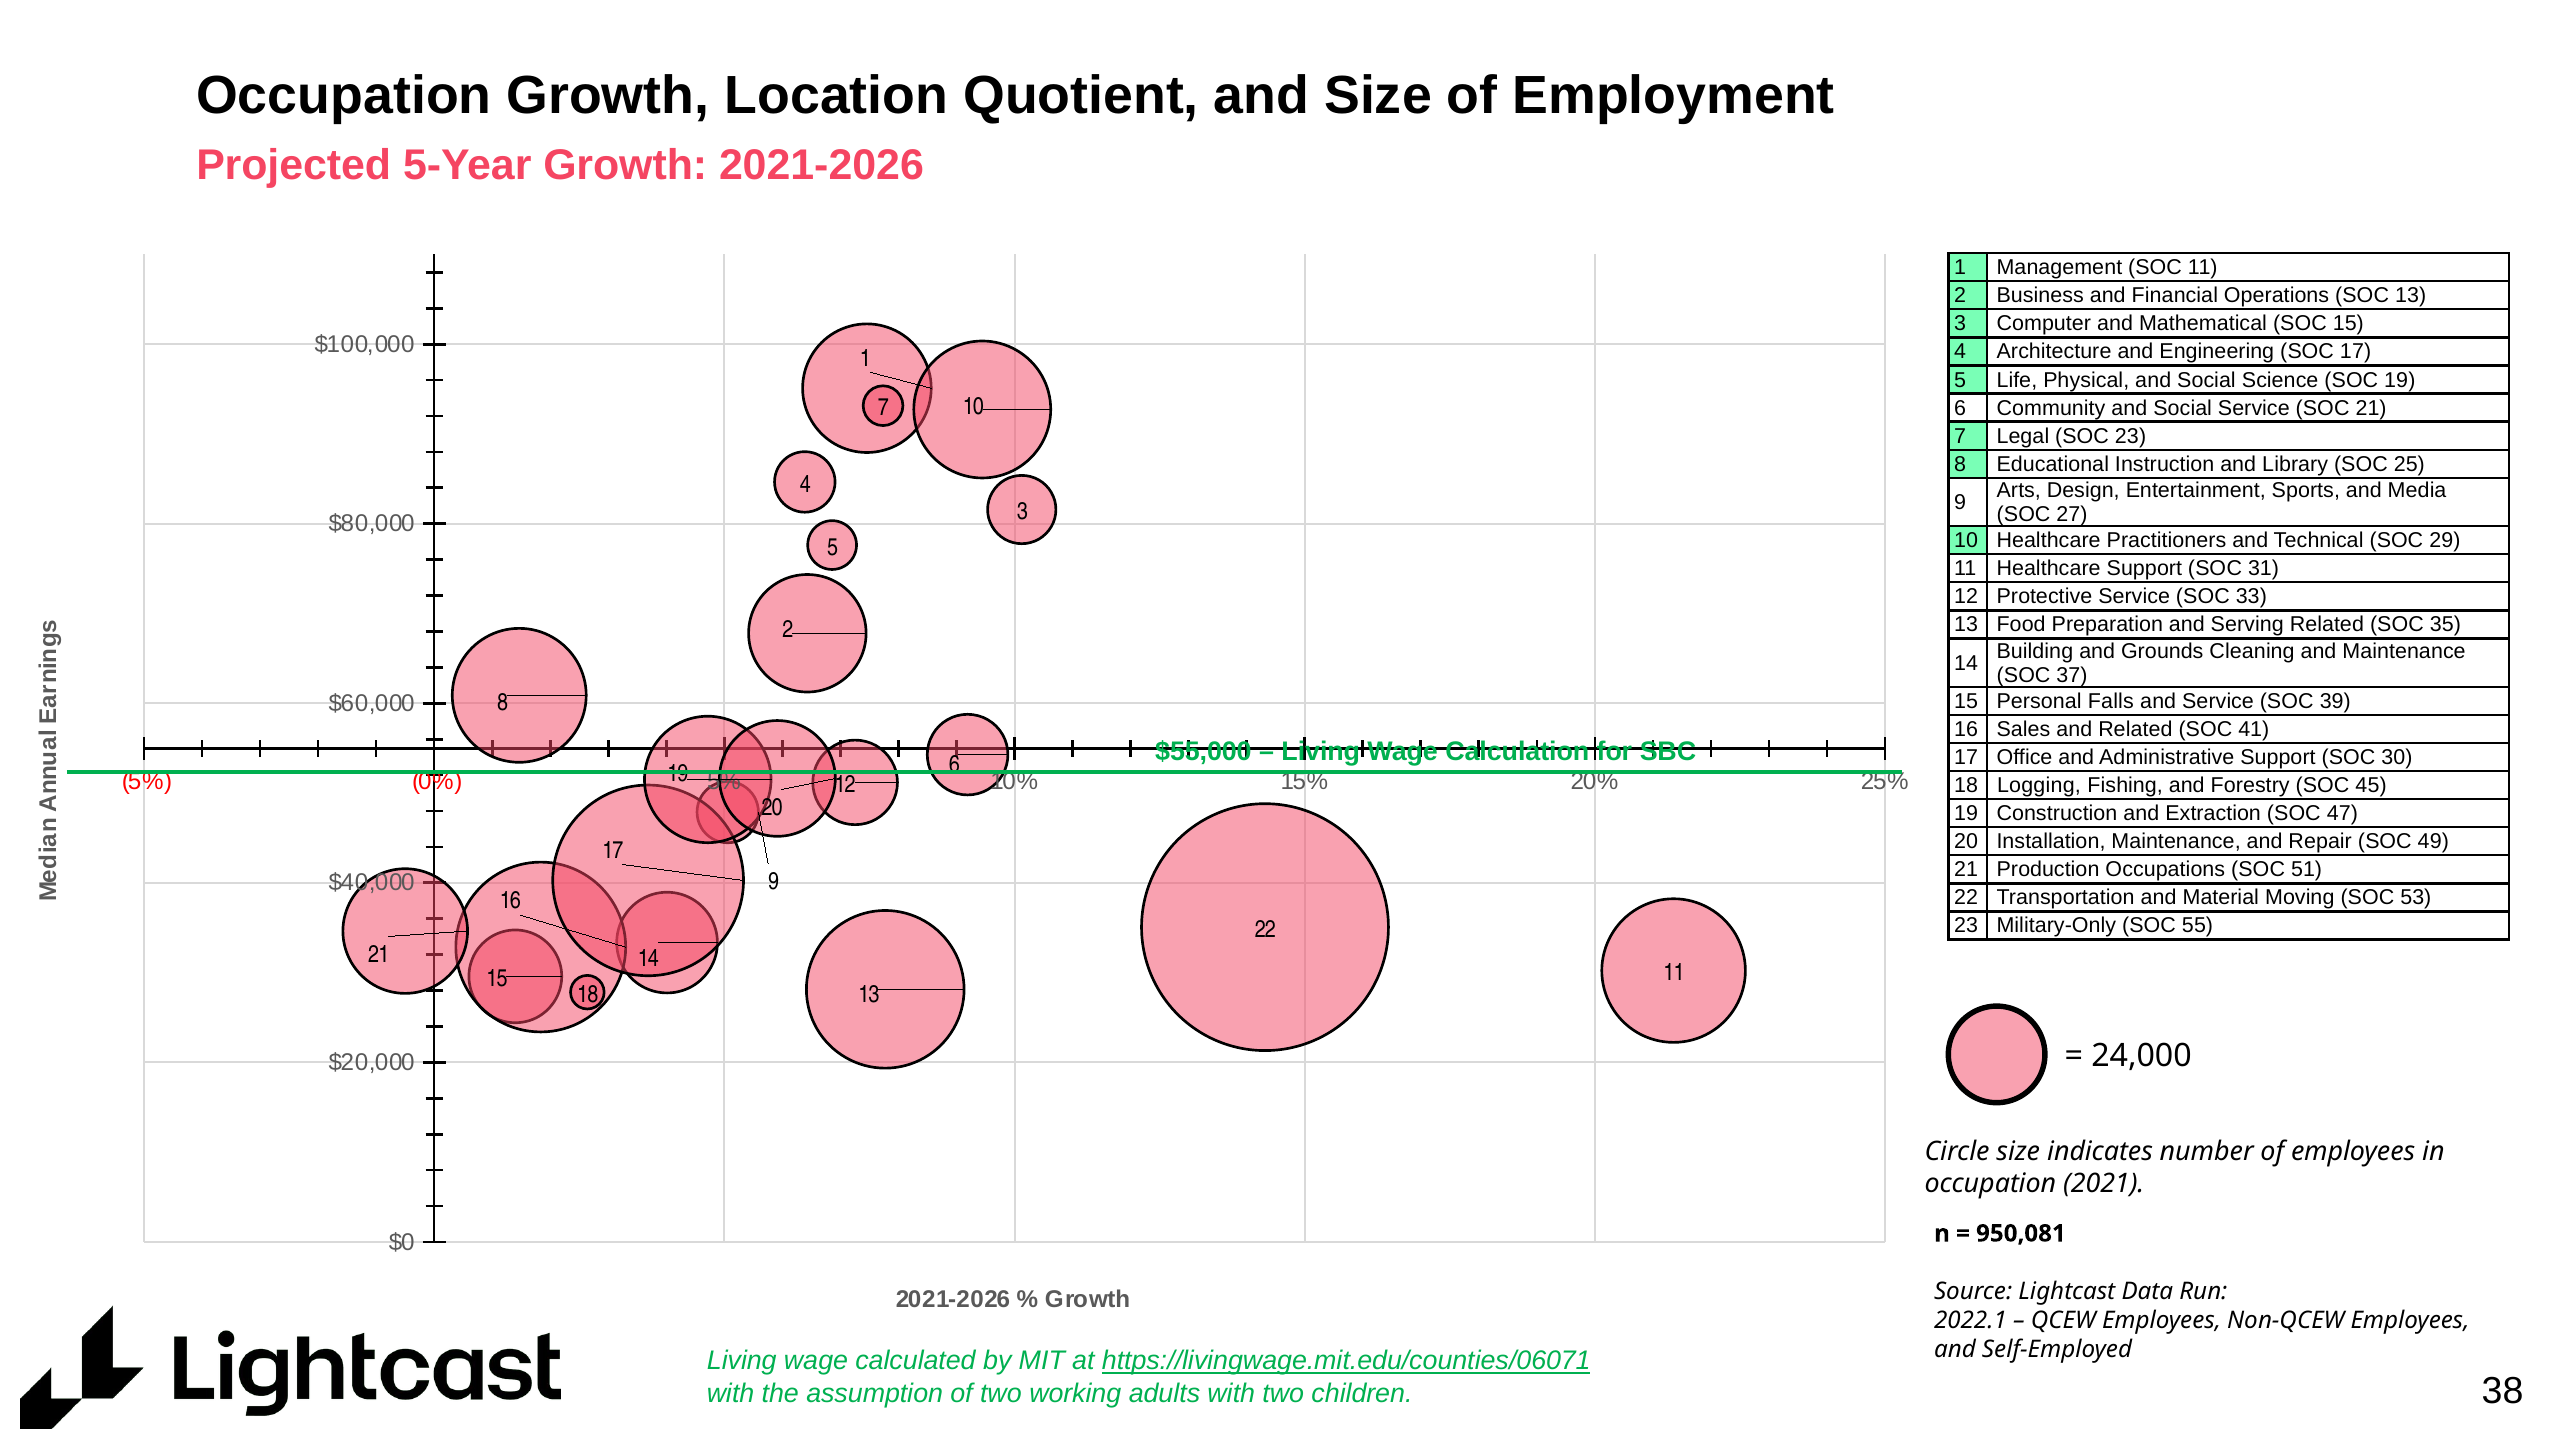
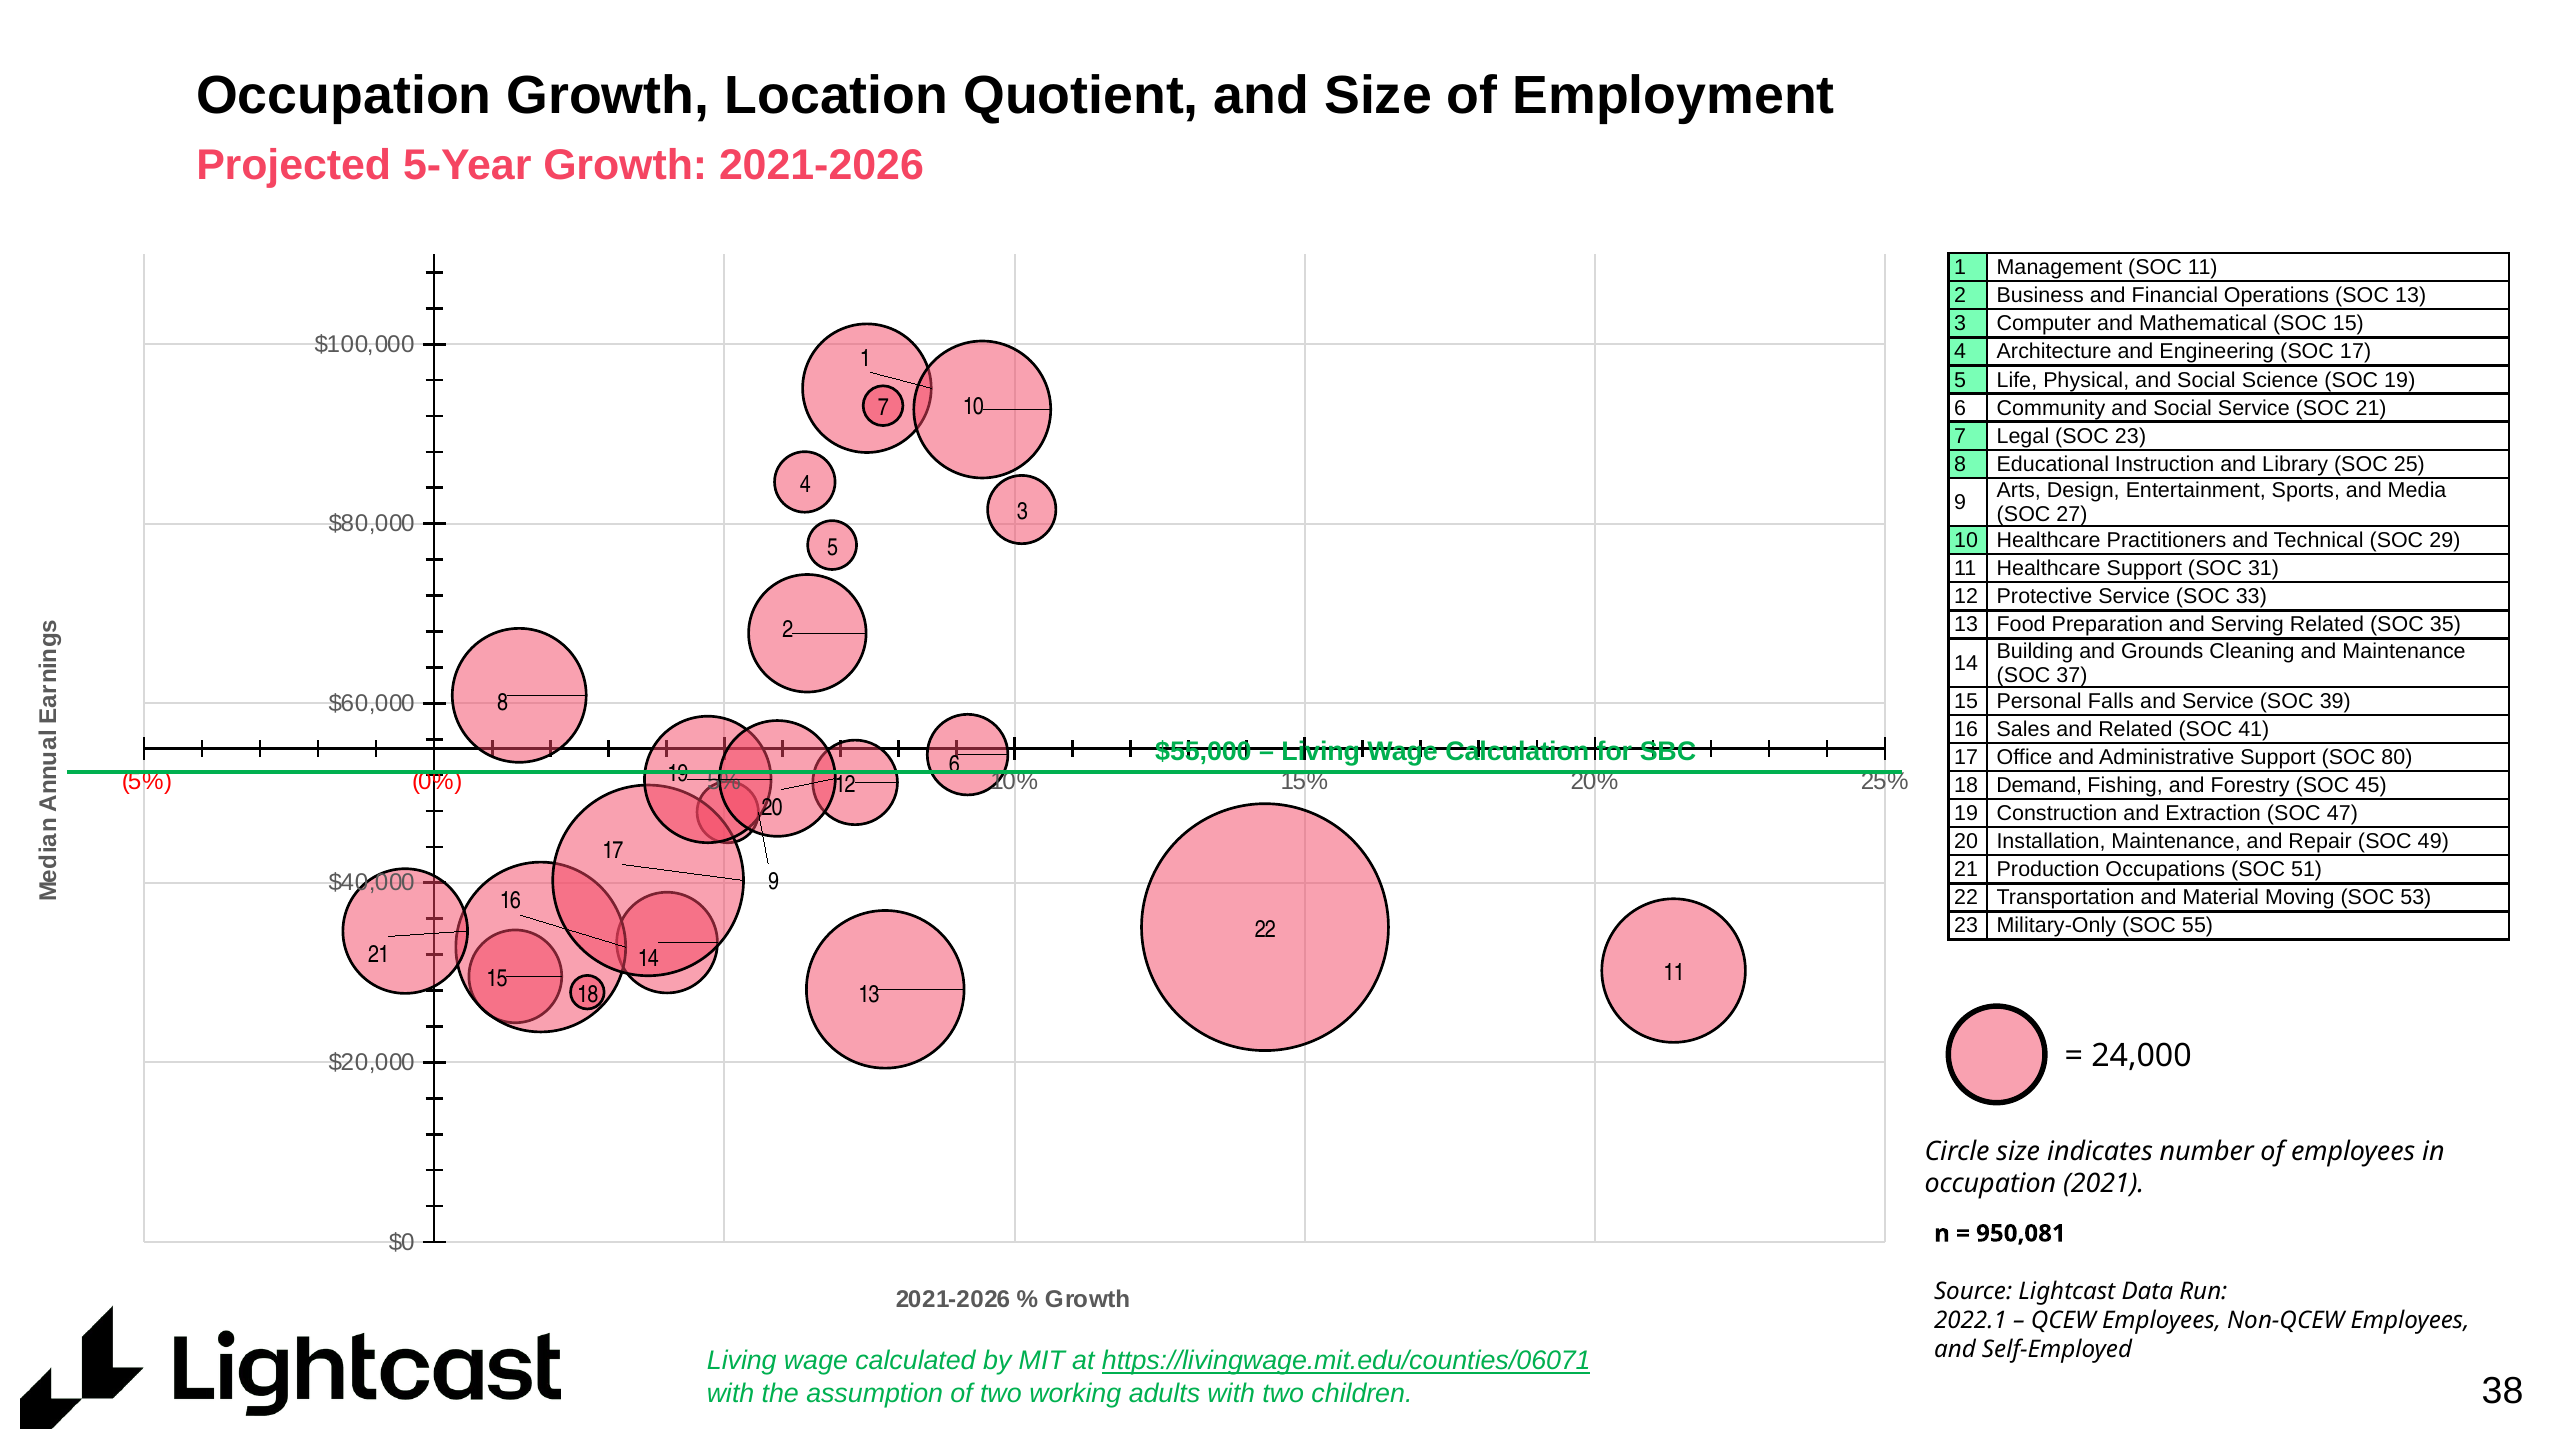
30: 30 -> 80
Logging: Logging -> Demand
